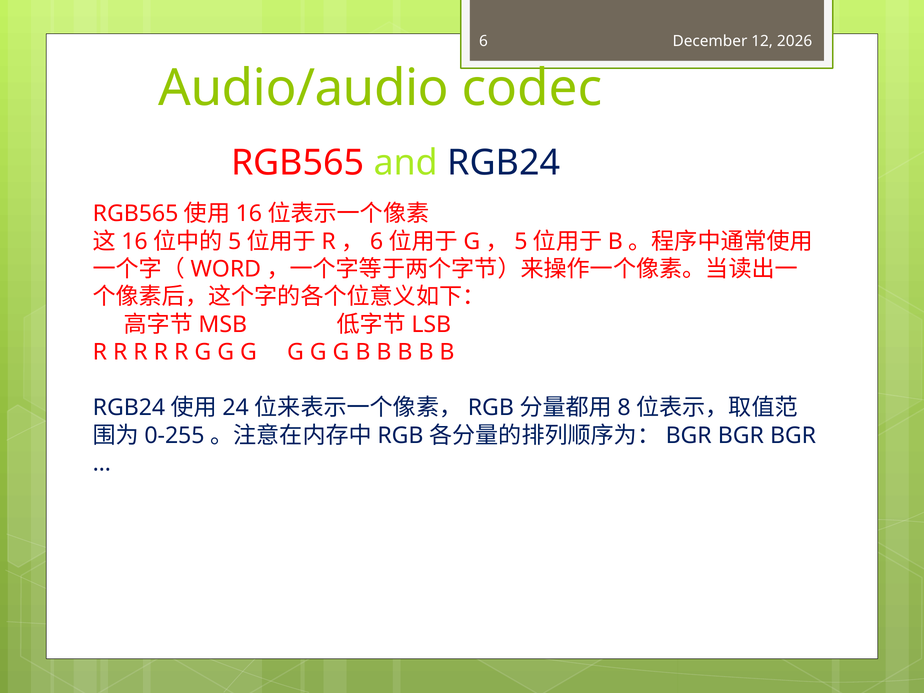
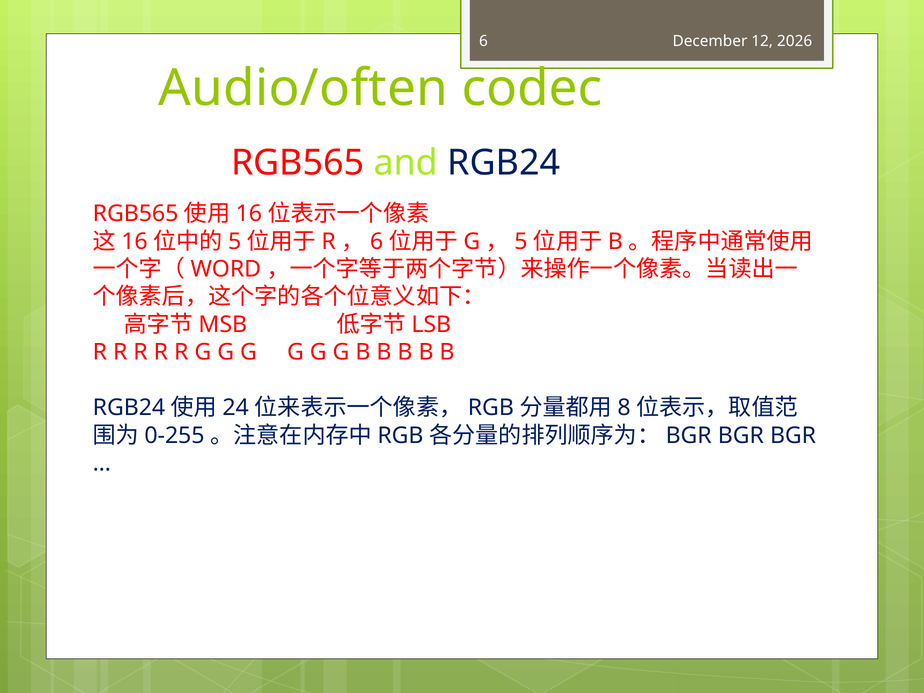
Audio/audio: Audio/audio -> Audio/often
